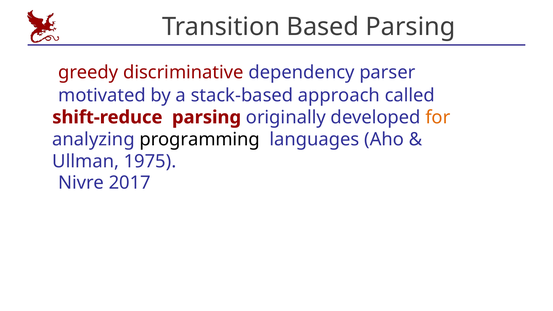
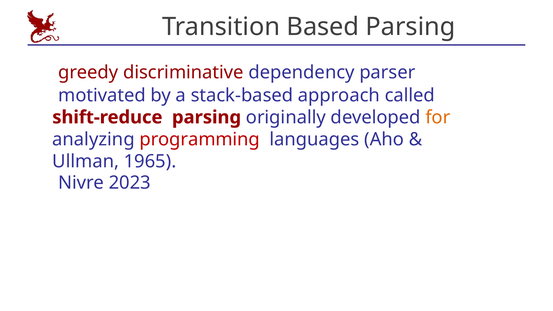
programming colour: black -> red
1975: 1975 -> 1965
2017: 2017 -> 2023
